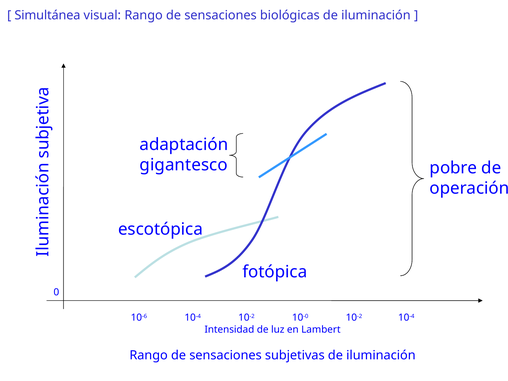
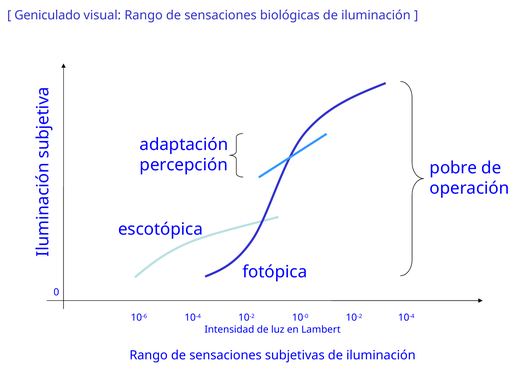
Simultánea: Simultánea -> Geniculado
gigantesco: gigantesco -> percepción
